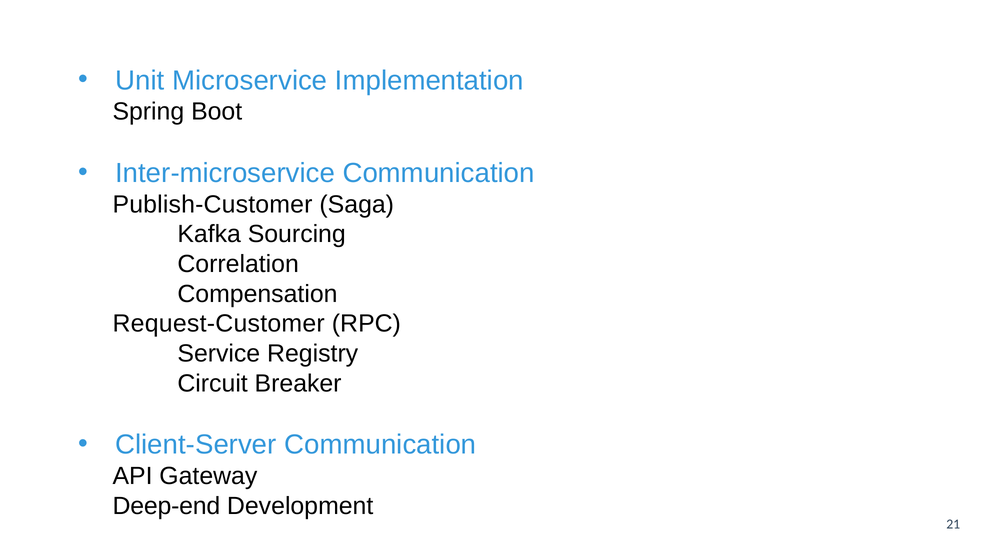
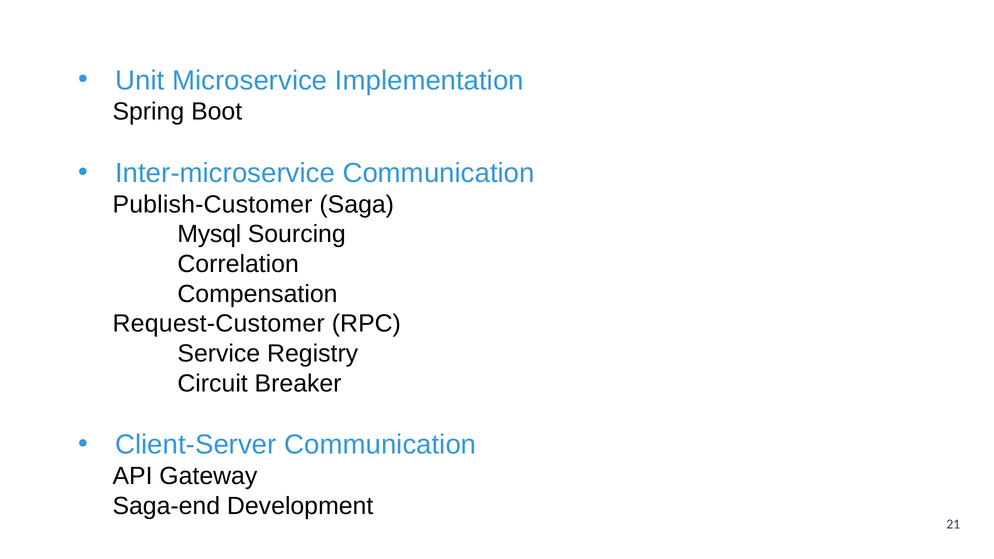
Kafka: Kafka -> Mysql
Deep-end: Deep-end -> Saga-end
